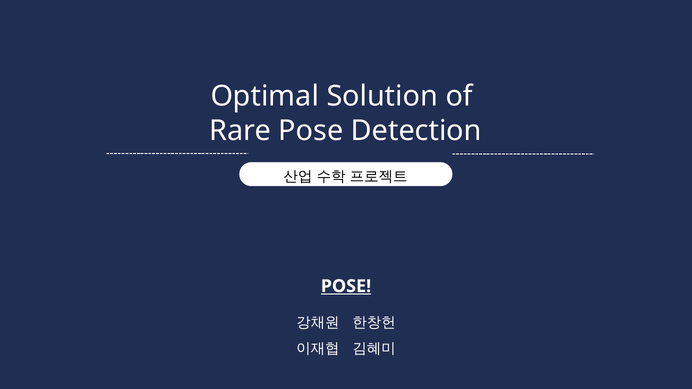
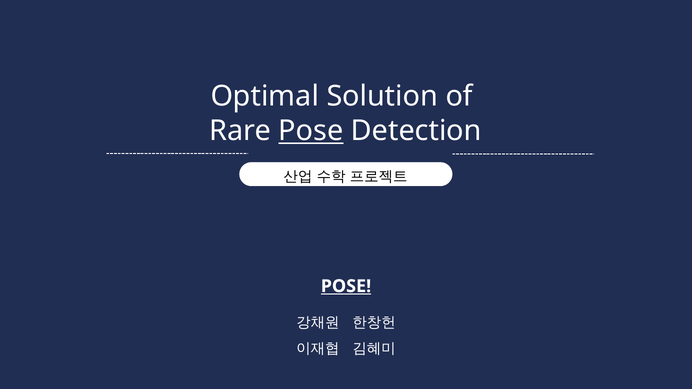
Pose at (311, 131) underline: none -> present
